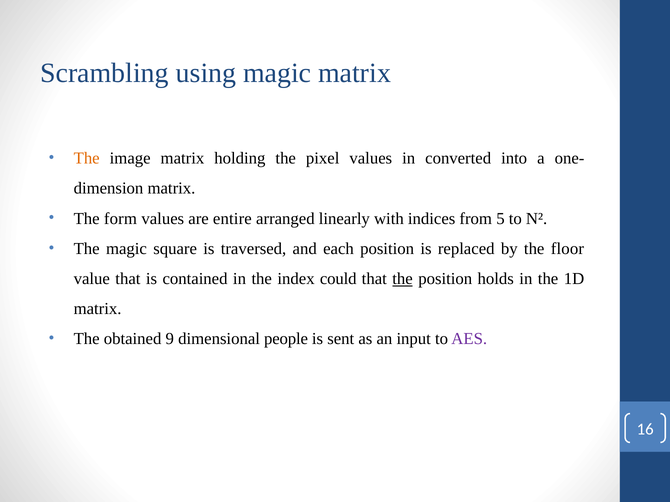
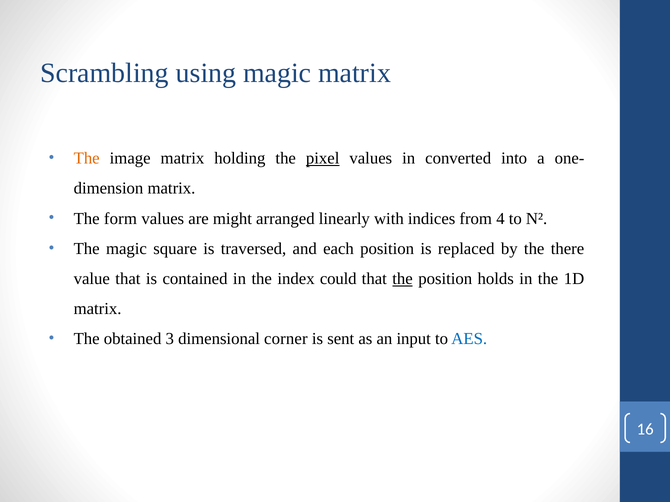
pixel underline: none -> present
entire: entire -> might
5: 5 -> 4
floor: floor -> there
9: 9 -> 3
people: people -> corner
AES colour: purple -> blue
